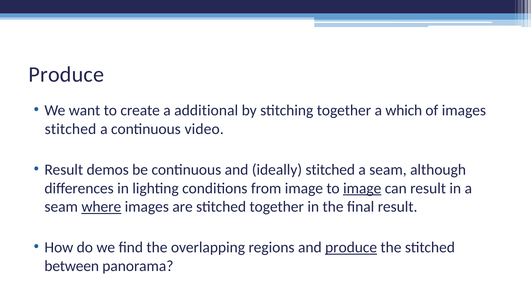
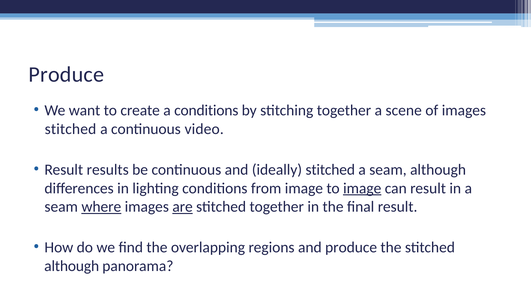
a additional: additional -> conditions
which: which -> scene
demos: demos -> results
are underline: none -> present
produce at (351, 247) underline: present -> none
between at (72, 266): between -> although
